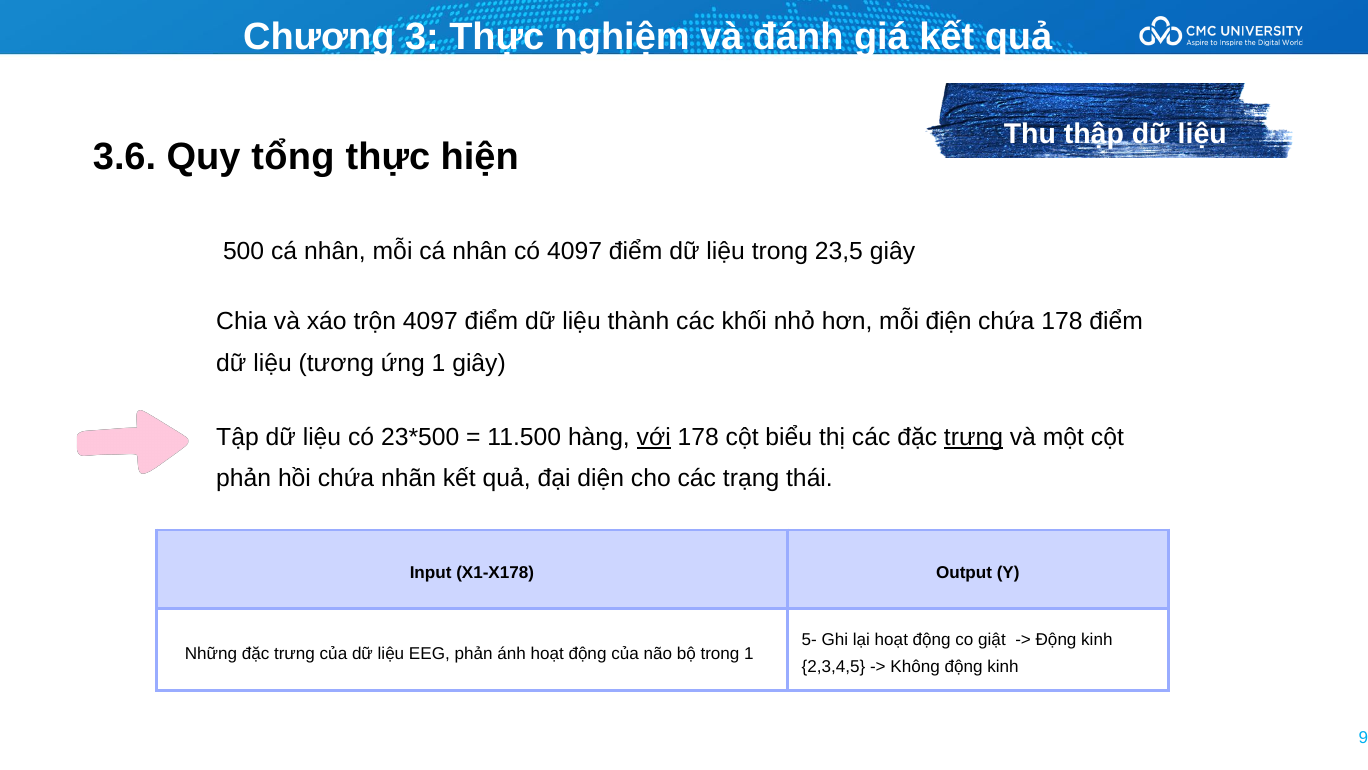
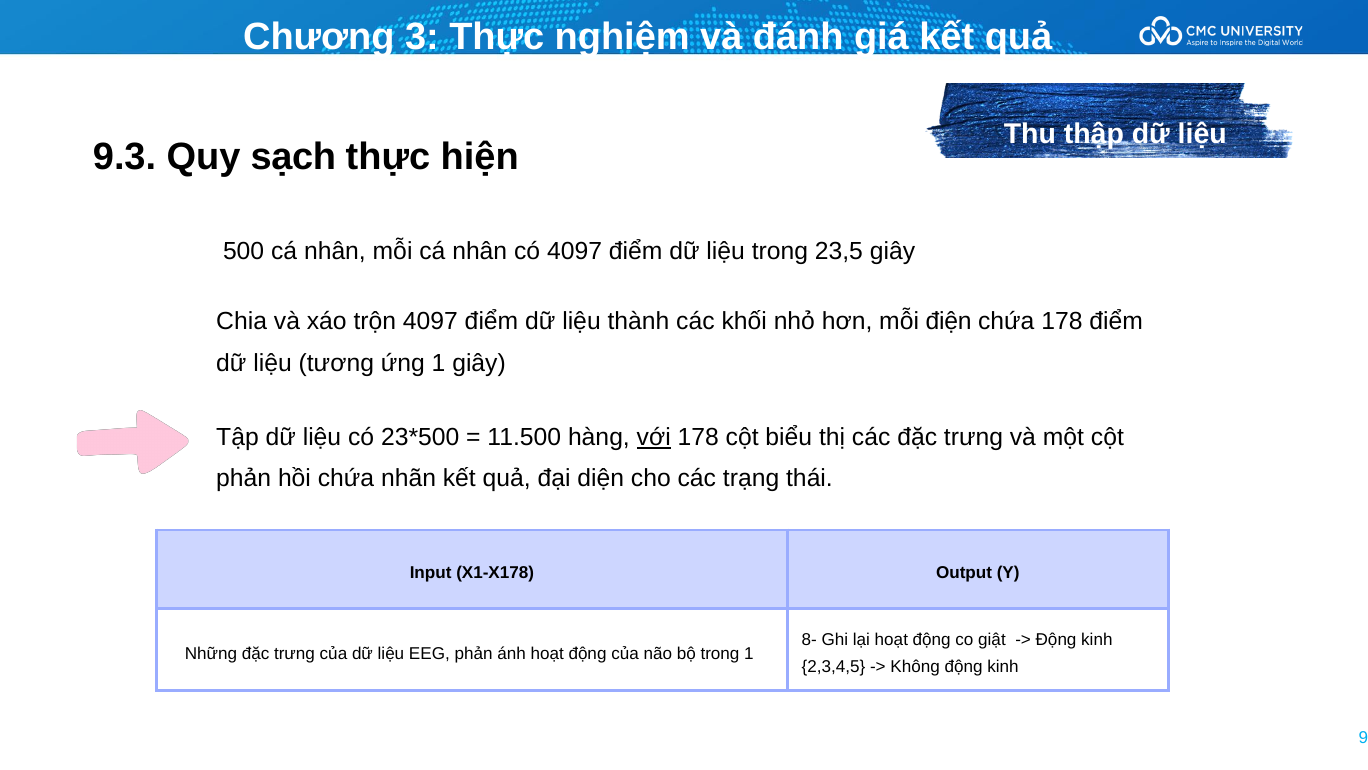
3.6: 3.6 -> 9.3
tổng: tổng -> sạch
trưng at (973, 437) underline: present -> none
5-: 5- -> 8-
